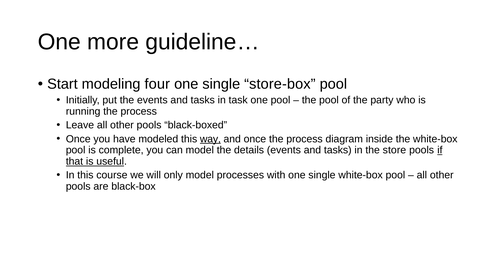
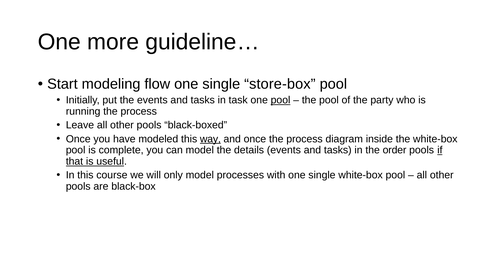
four: four -> flow
pool at (281, 100) underline: none -> present
store: store -> order
